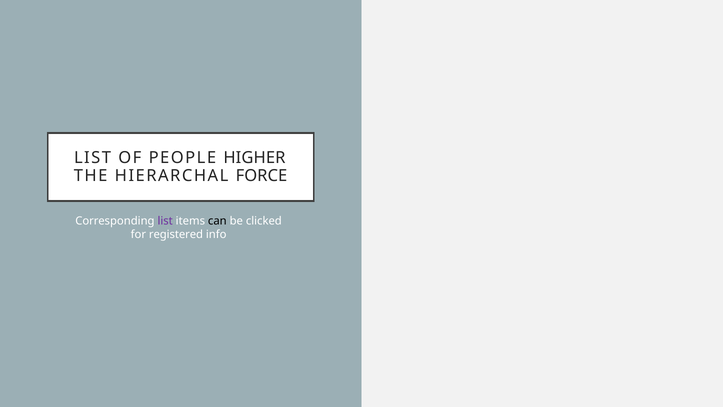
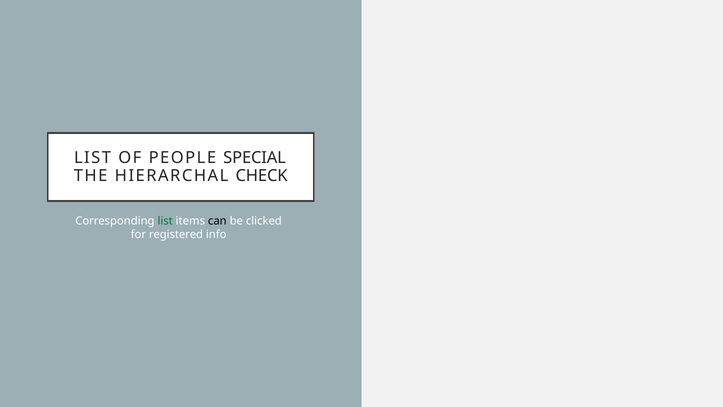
HIGHER: HIGHER -> SPECIAL
FORCE: FORCE -> CHECK
list at (165, 221) colour: purple -> green
